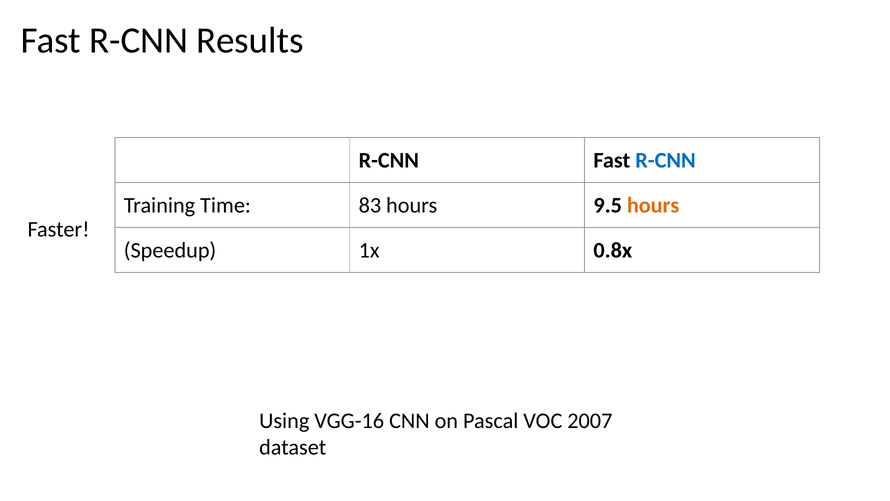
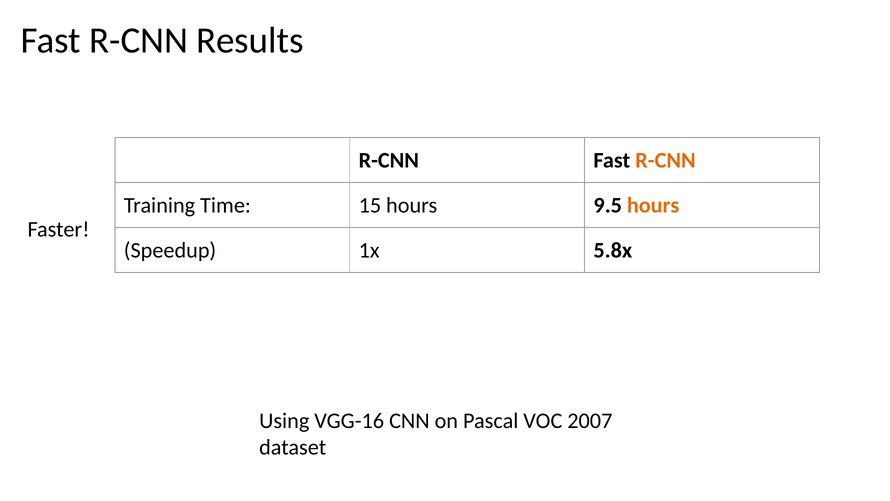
R-CNN at (666, 160) colour: blue -> orange
83: 83 -> 15
0.8x: 0.8x -> 5.8x
